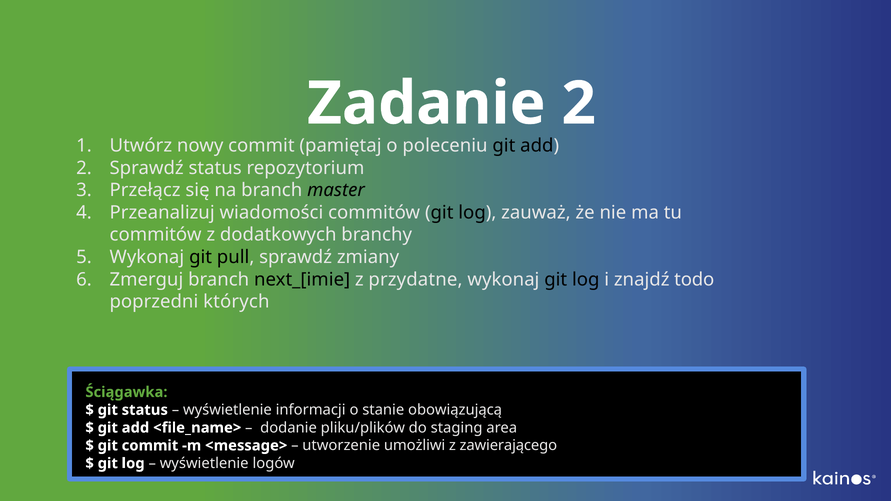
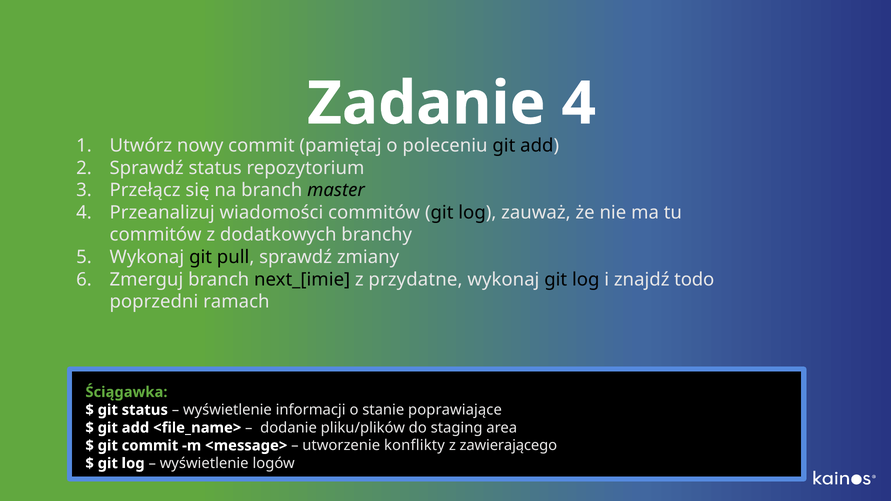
2 at (579, 104): 2 -> 4
których: których -> ramach
obowiązującą: obowiązującą -> poprawiające
umożliwi: umożliwi -> konflikty
